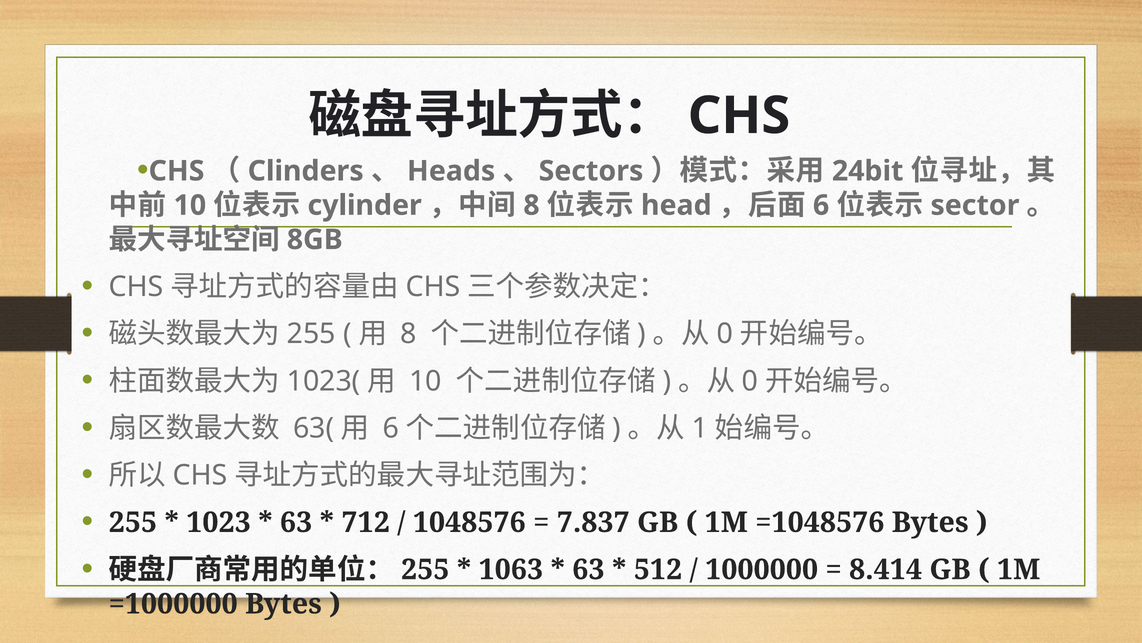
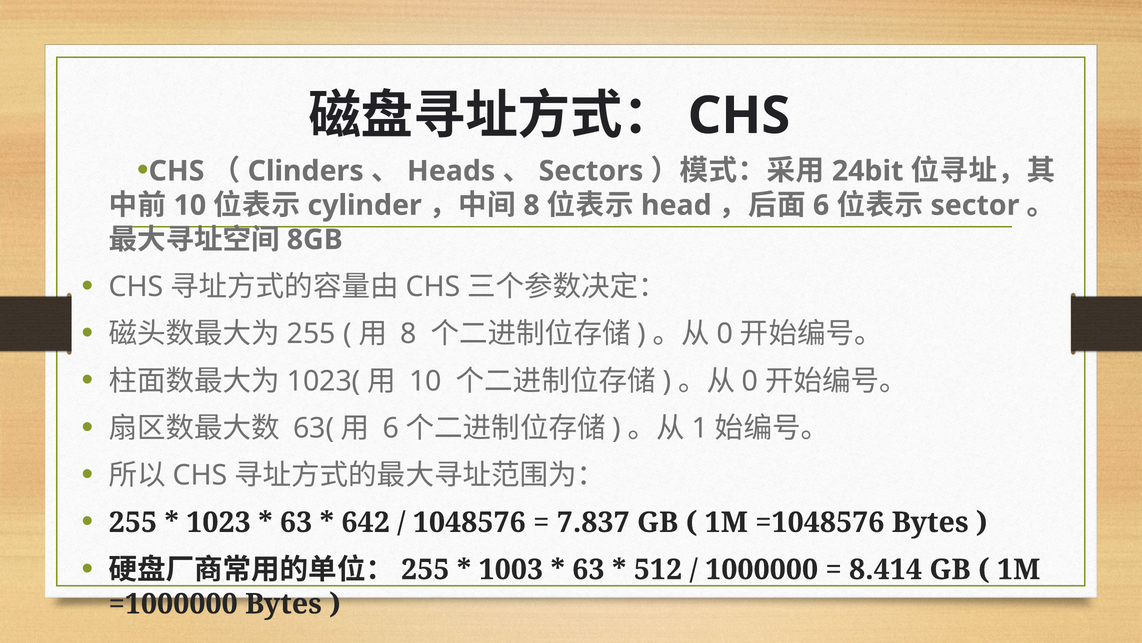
712: 712 -> 642
1063: 1063 -> 1003
